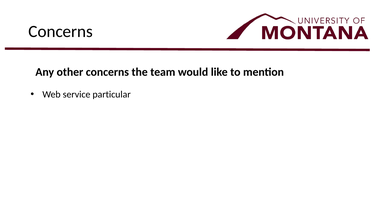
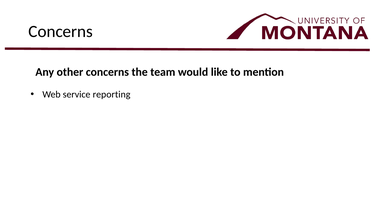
particular: particular -> reporting
